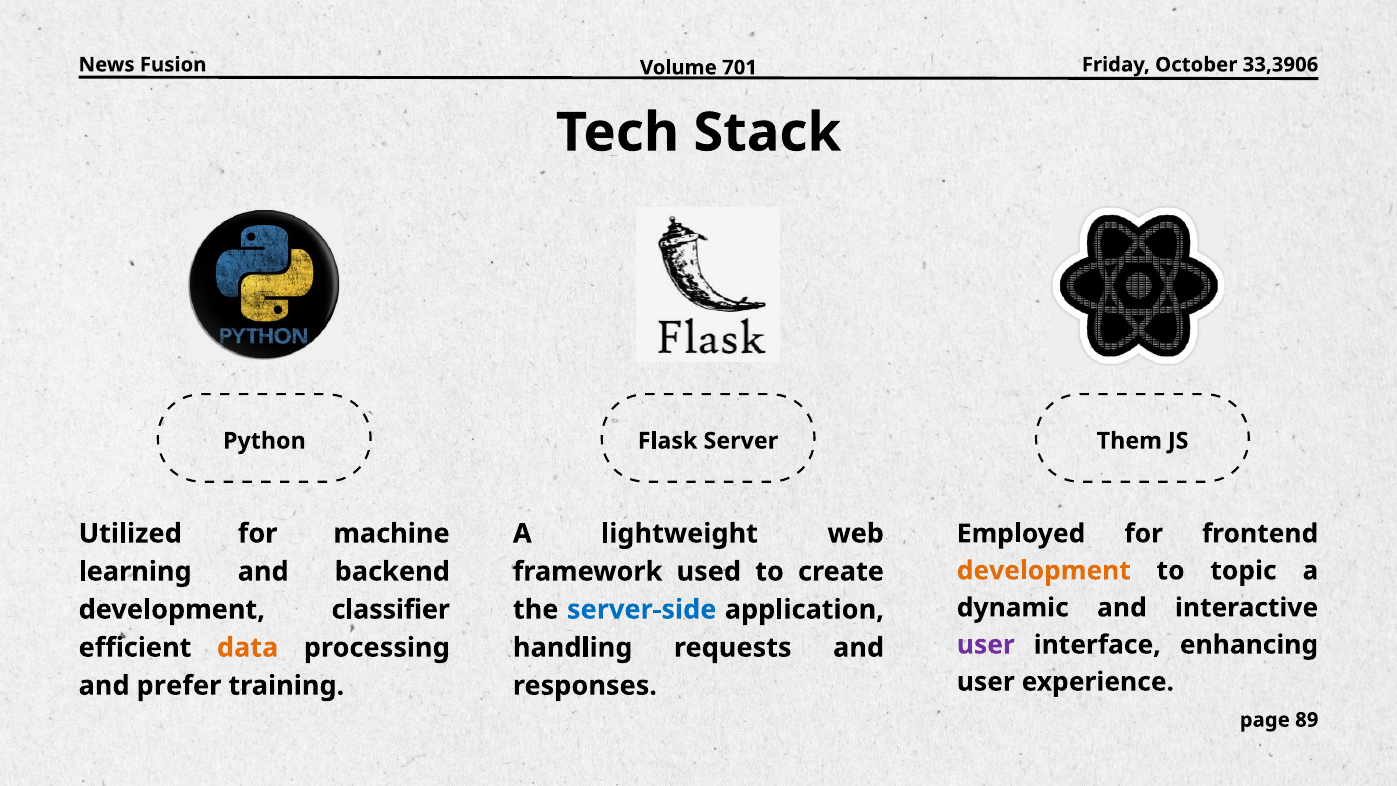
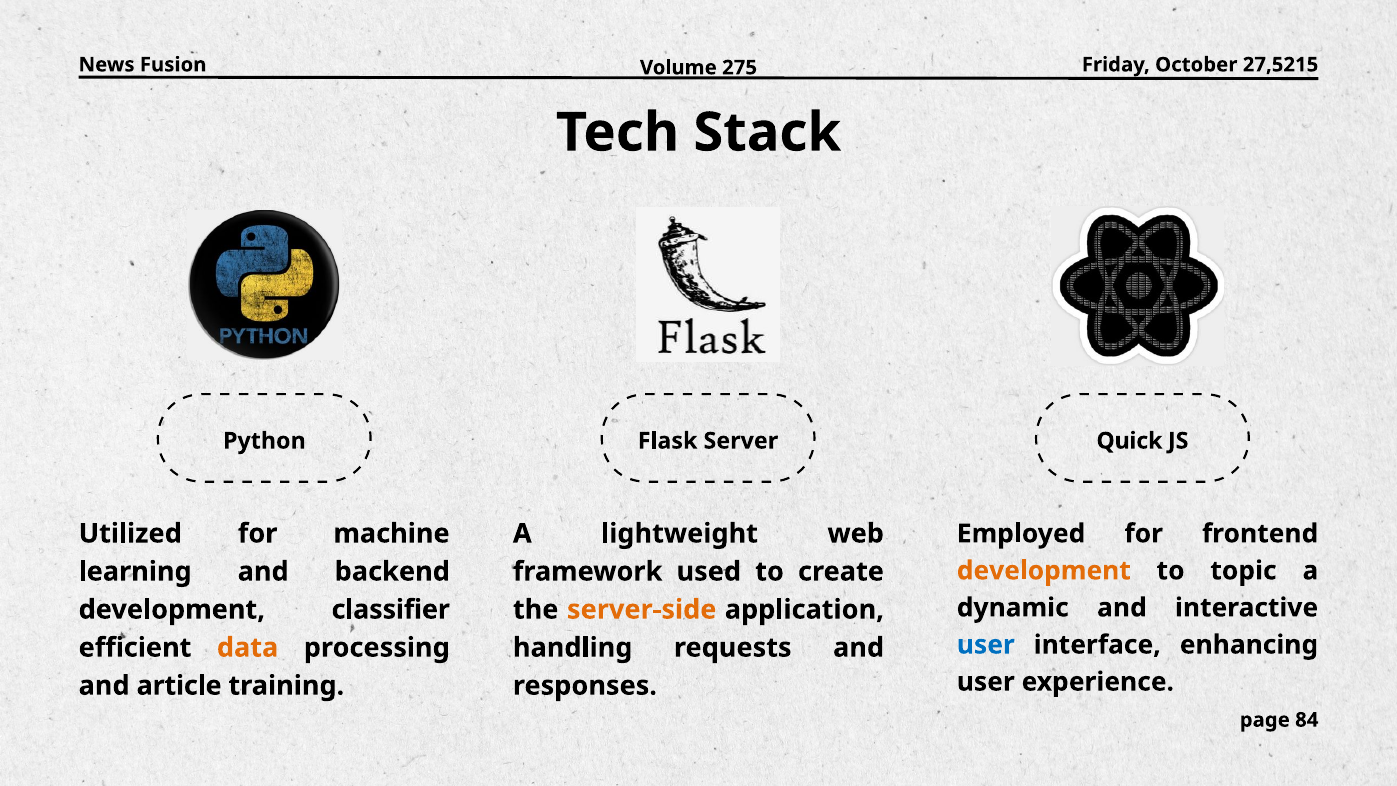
701: 701 -> 275
33,3906: 33,3906 -> 27,5215
Them: Them -> Quick
server-side colour: blue -> orange
user at (986, 645) colour: purple -> blue
prefer: prefer -> article
89: 89 -> 84
